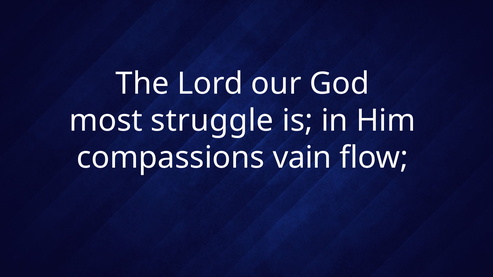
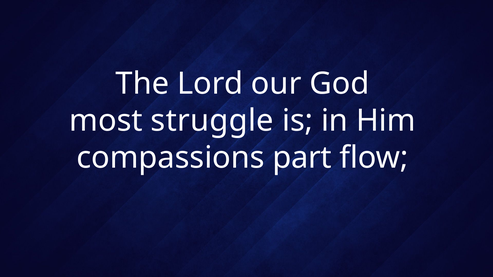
vain: vain -> part
